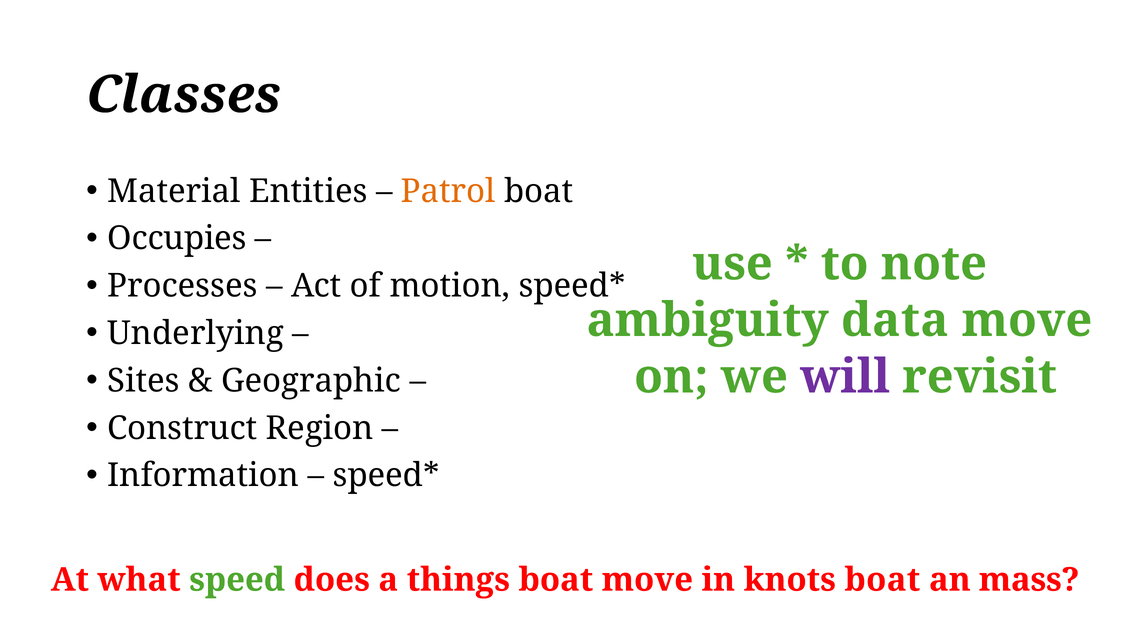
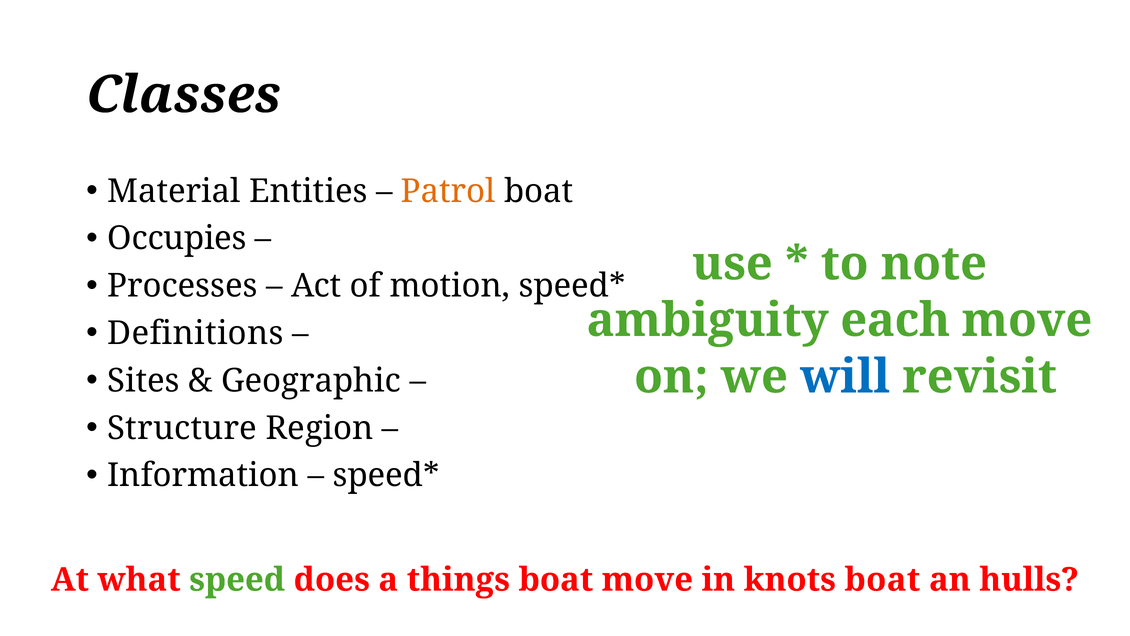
data: data -> each
Underlying: Underlying -> Definitions
will colour: purple -> blue
Construct: Construct -> Structure
mass: mass -> hulls
